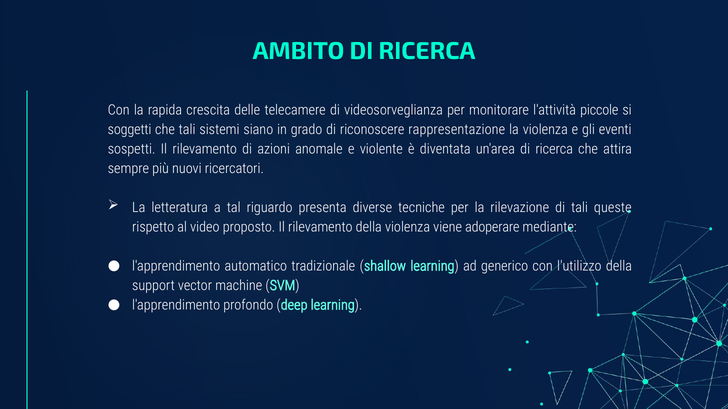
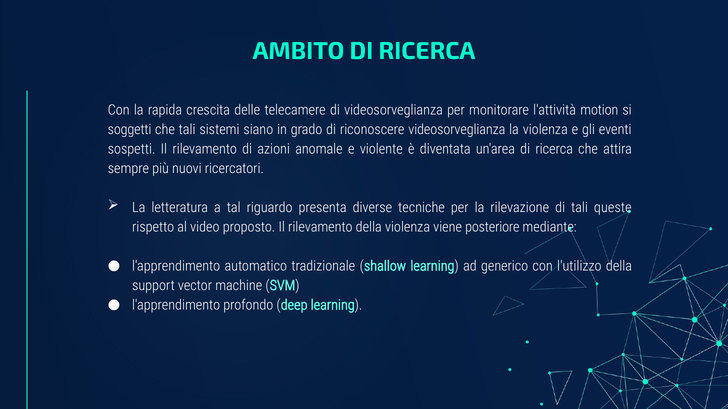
piccole: piccole -> motion
riconoscere rappresentazione: rappresentazione -> videosorveglianza
adoperare: adoperare -> posteriore
